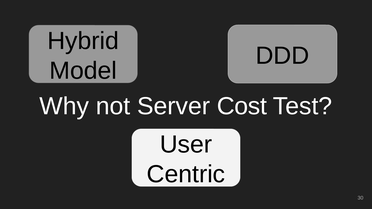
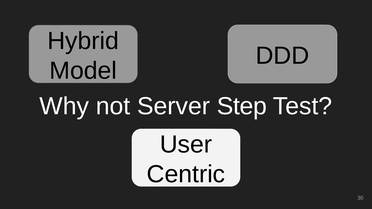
Cost: Cost -> Step
